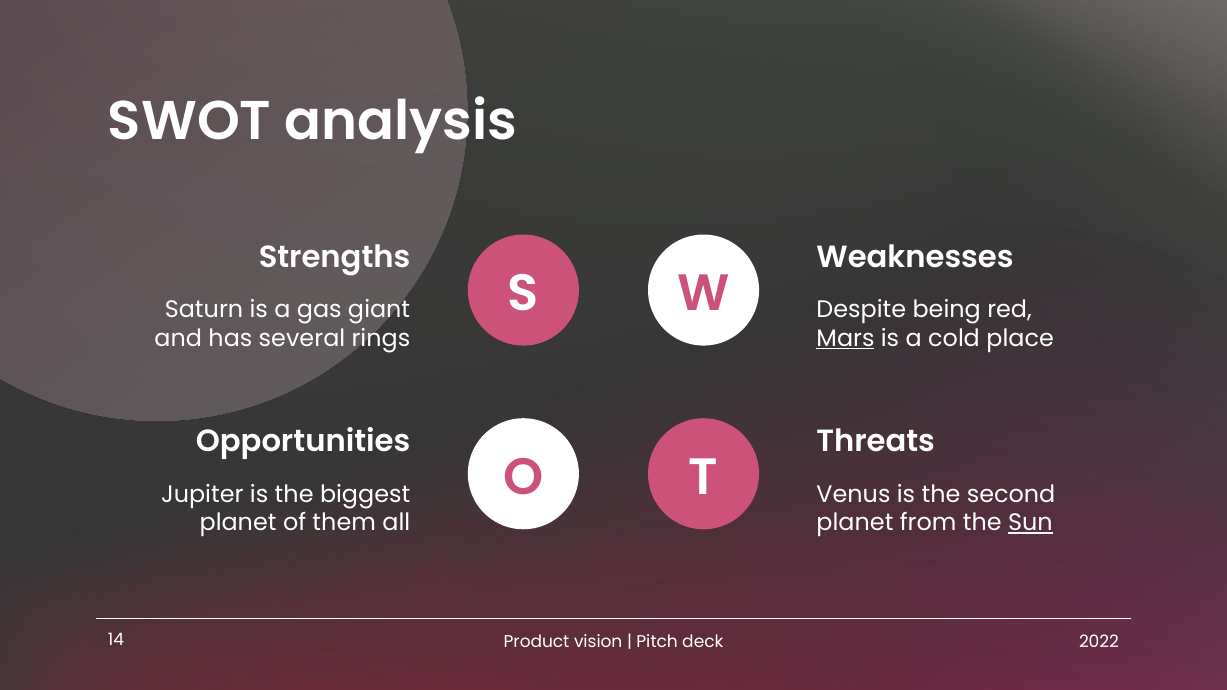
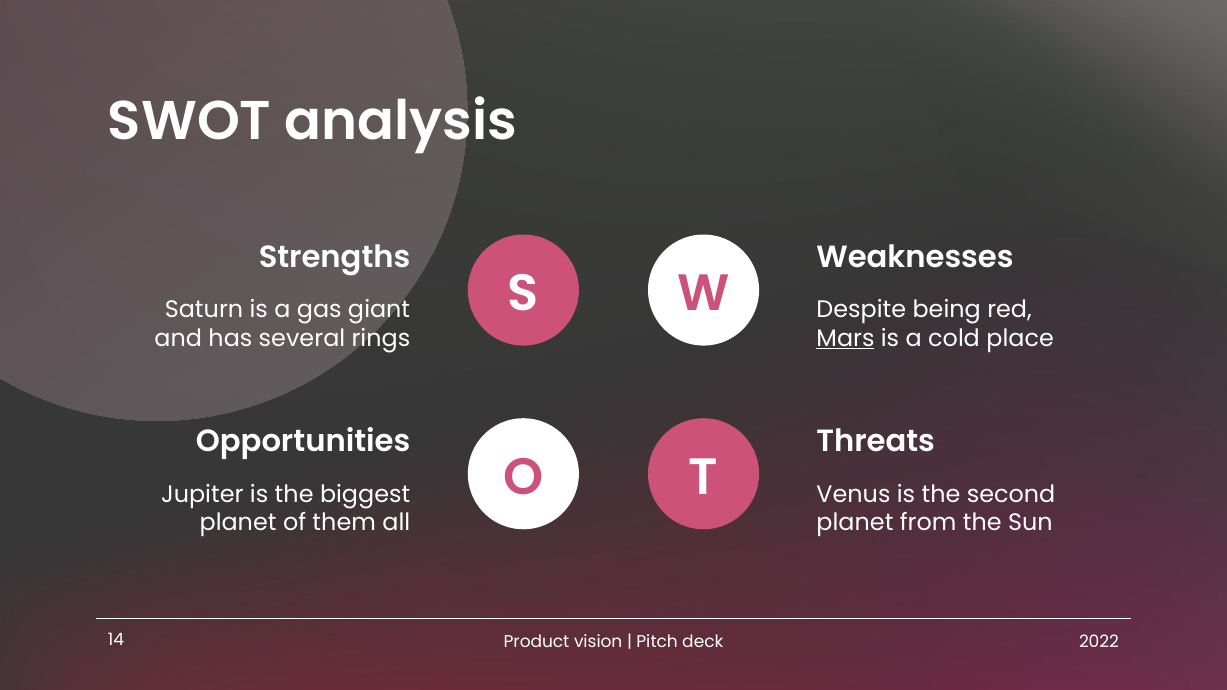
Sun underline: present -> none
